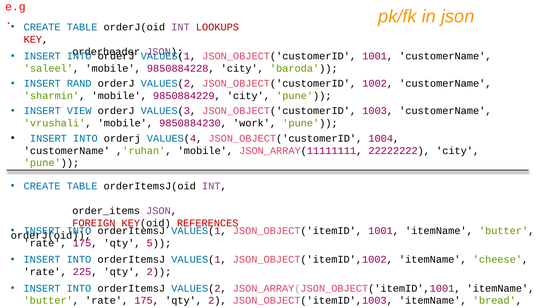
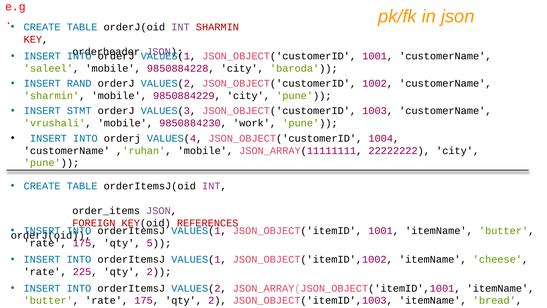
INT LOOKUPS: LOOKUPS -> SHARMIN
VIEW: VIEW -> STMT
